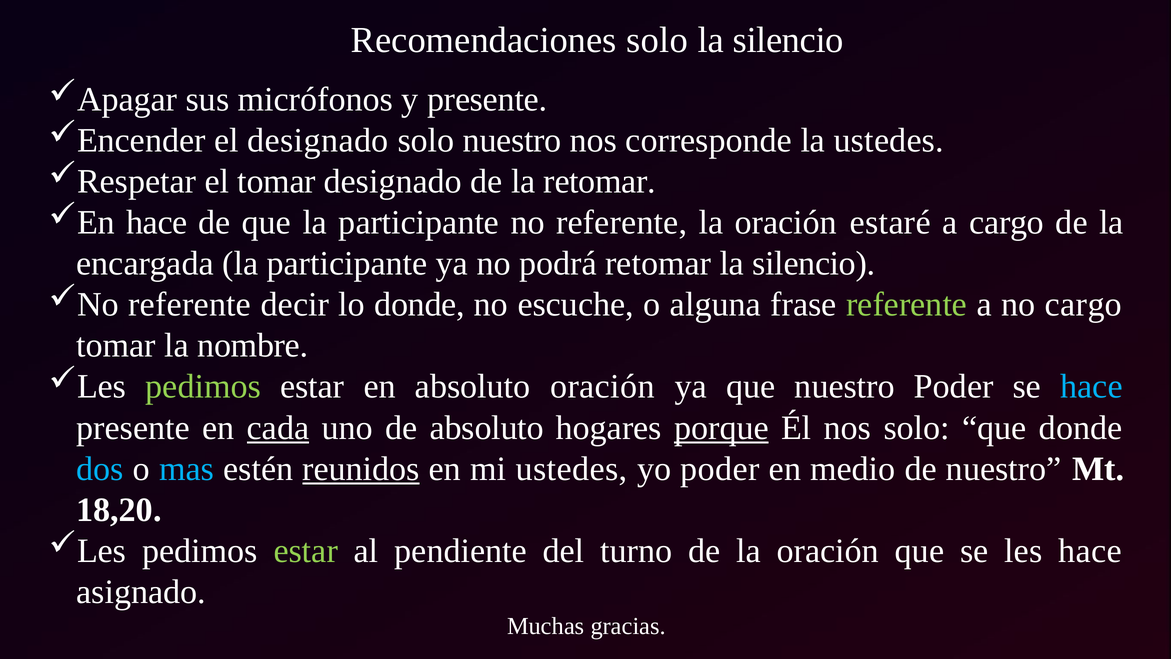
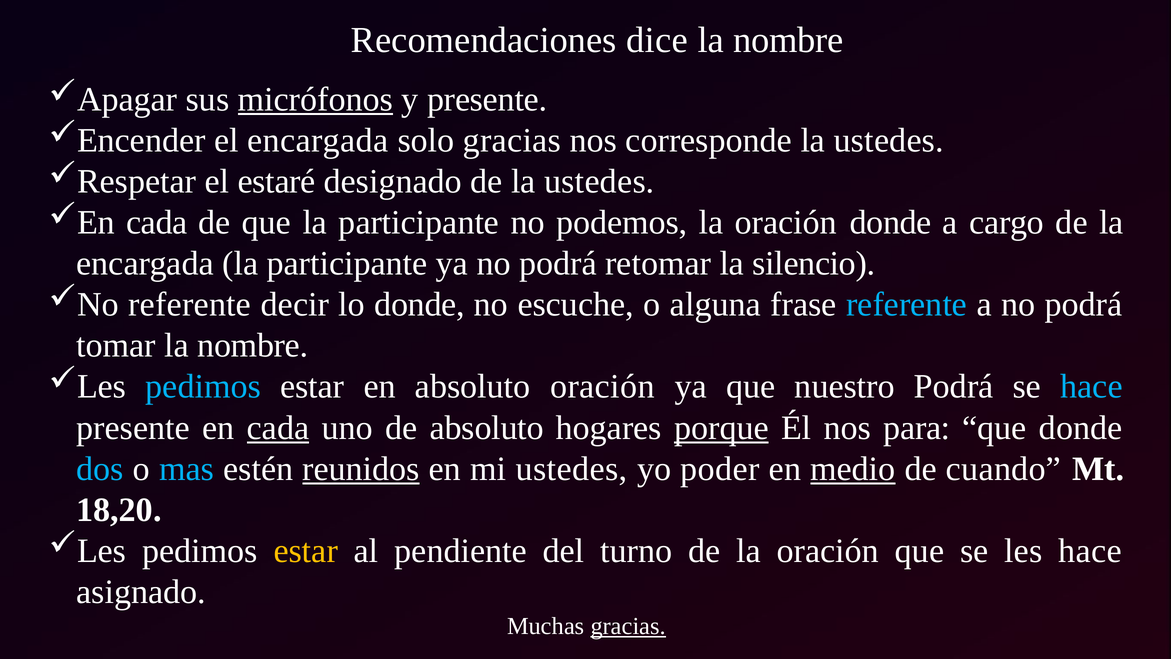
Recomendaciones solo: solo -> dice
silencio at (788, 40): silencio -> nombre
micrófonos underline: none -> present
el designado: designado -> encargada
solo nuestro: nuestro -> gracias
el tomar: tomar -> estaré
de la retomar: retomar -> ustedes
hace at (157, 222): hace -> cada
no referente: referente -> podemos
oración estaré: estaré -> donde
referente at (907, 305) colour: light green -> light blue
a no cargo: cargo -> podrá
pedimos at (203, 387) colour: light green -> light blue
nuestro Poder: Poder -> Podrá
nos solo: solo -> para
medio underline: none -> present
de nuestro: nuestro -> cuando
estar at (306, 551) colour: light green -> yellow
gracias at (628, 626) underline: none -> present
